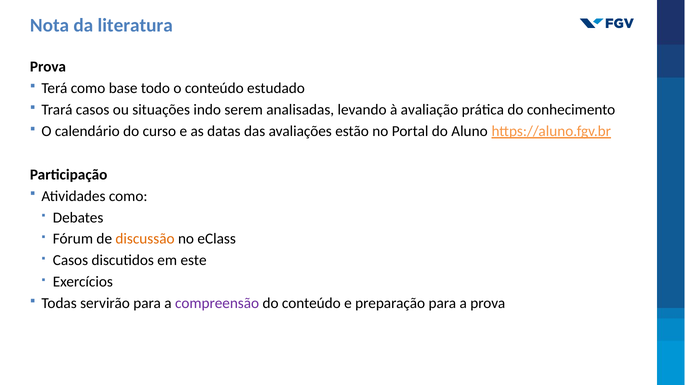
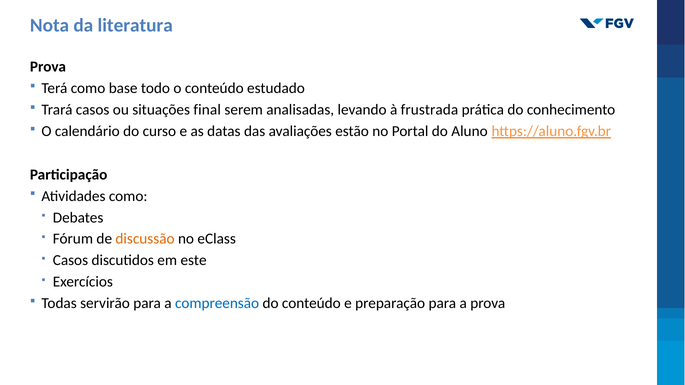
indo: indo -> final
avaliação: avaliação -> frustrada
compreensão colour: purple -> blue
